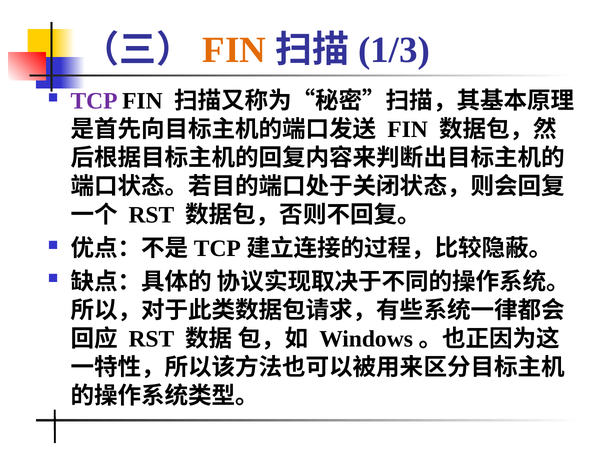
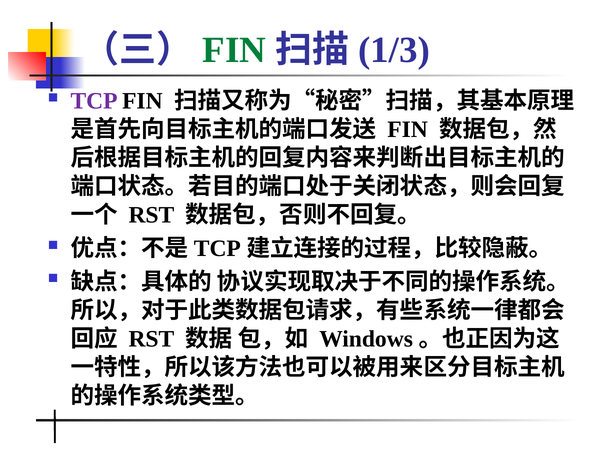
FIN at (234, 50) colour: orange -> green
